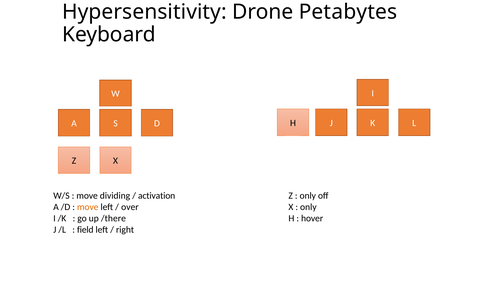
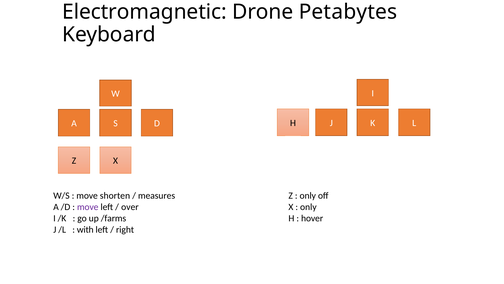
Hypersensitivity: Hypersensitivity -> Electromagnetic
dividing: dividing -> shorten
activation: activation -> measures
move at (88, 207) colour: orange -> purple
/there: /there -> /farms
field: field -> with
